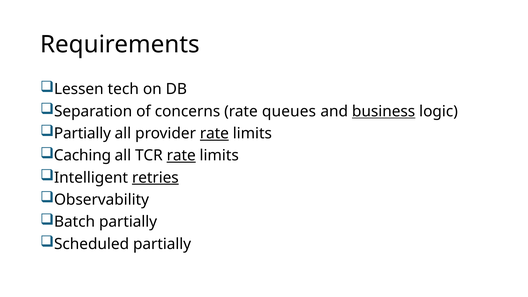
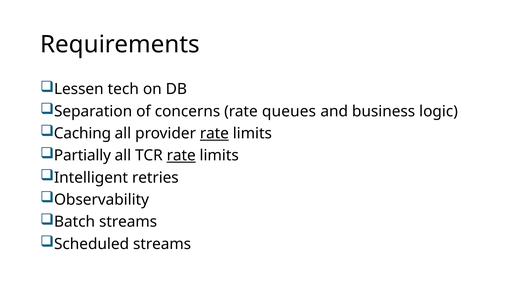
business underline: present -> none
Partially at (82, 133): Partially -> Caching
Caching: Caching -> Partially
retries underline: present -> none
Batch partially: partially -> streams
Scheduled partially: partially -> streams
